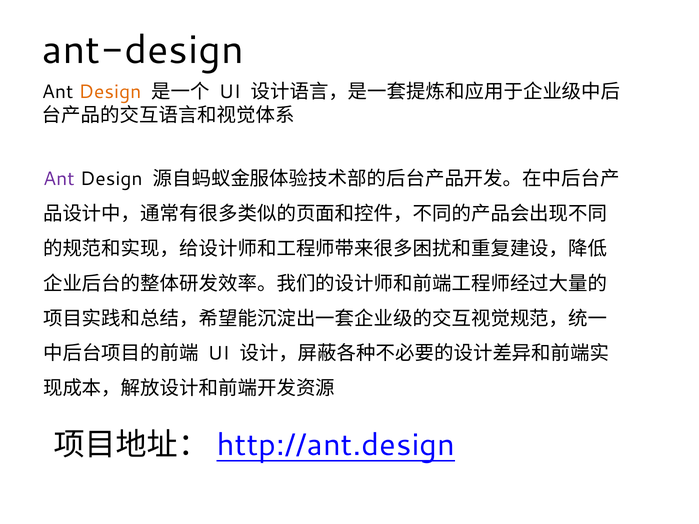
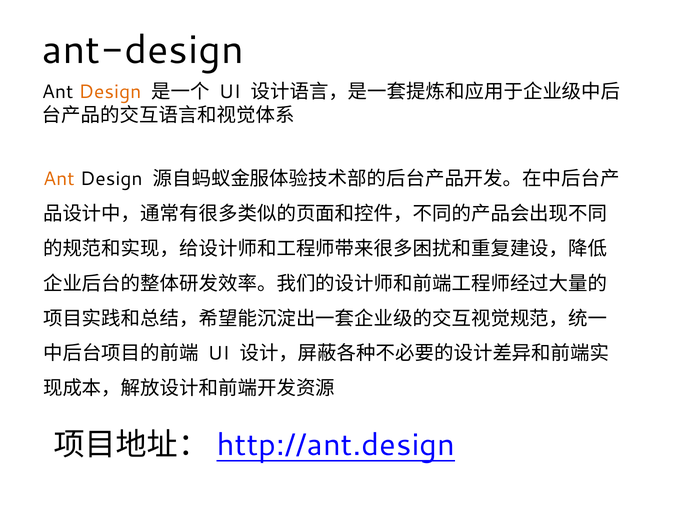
Ant at (59, 179) colour: purple -> orange
